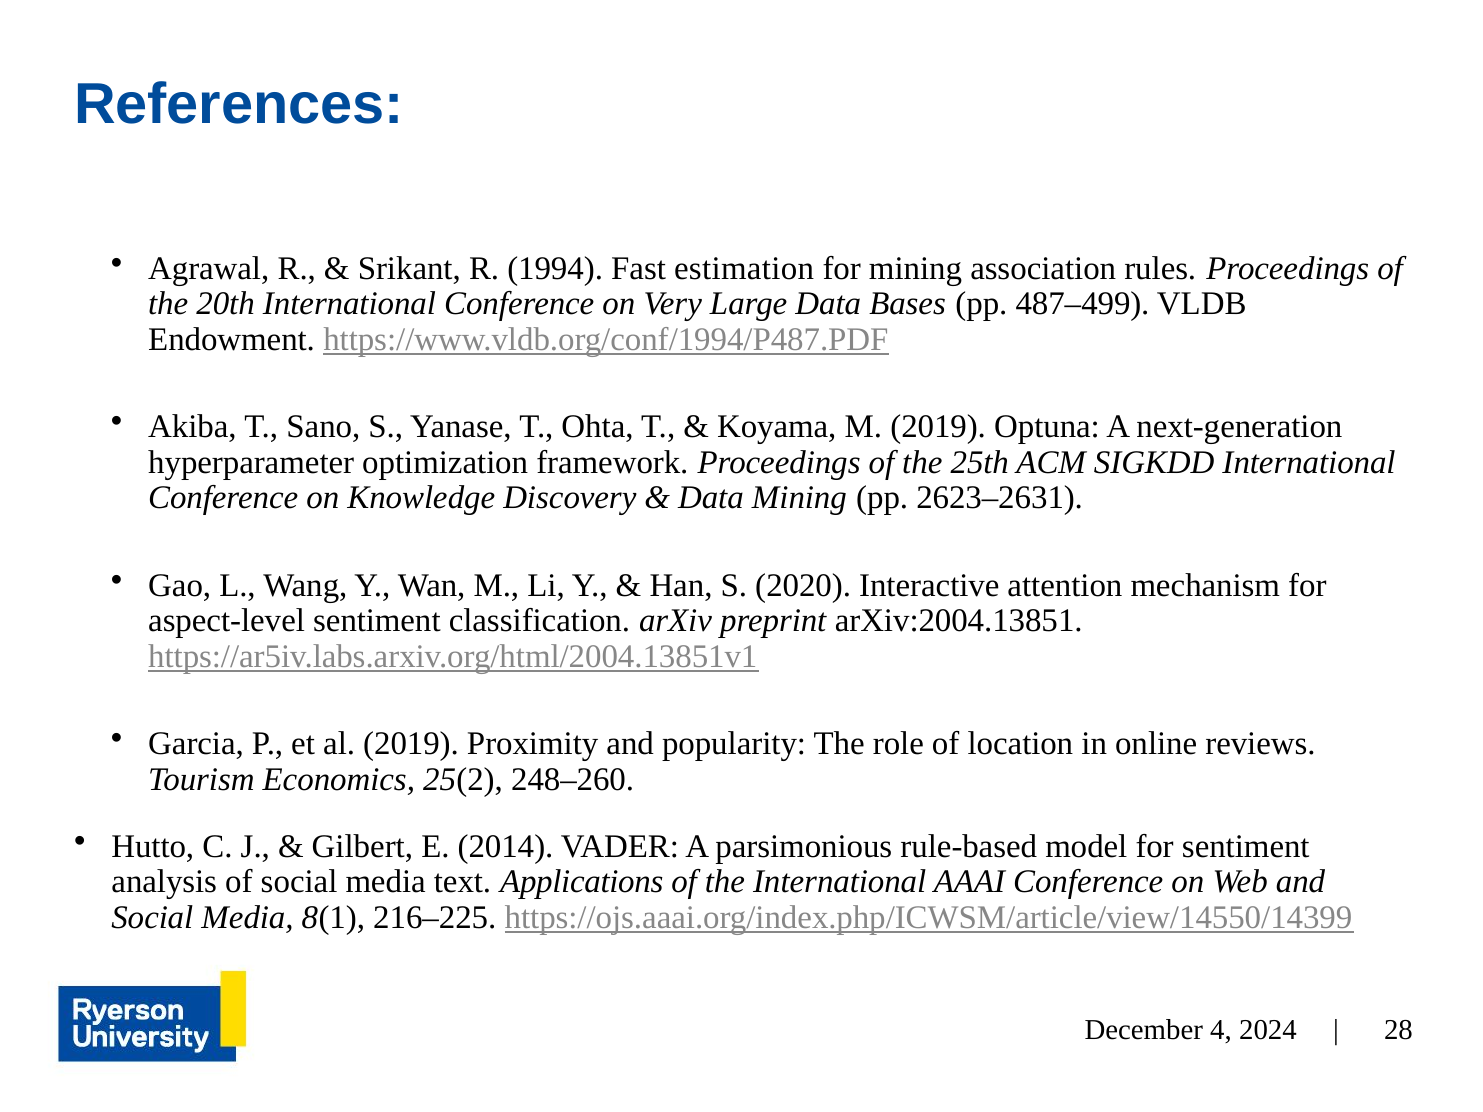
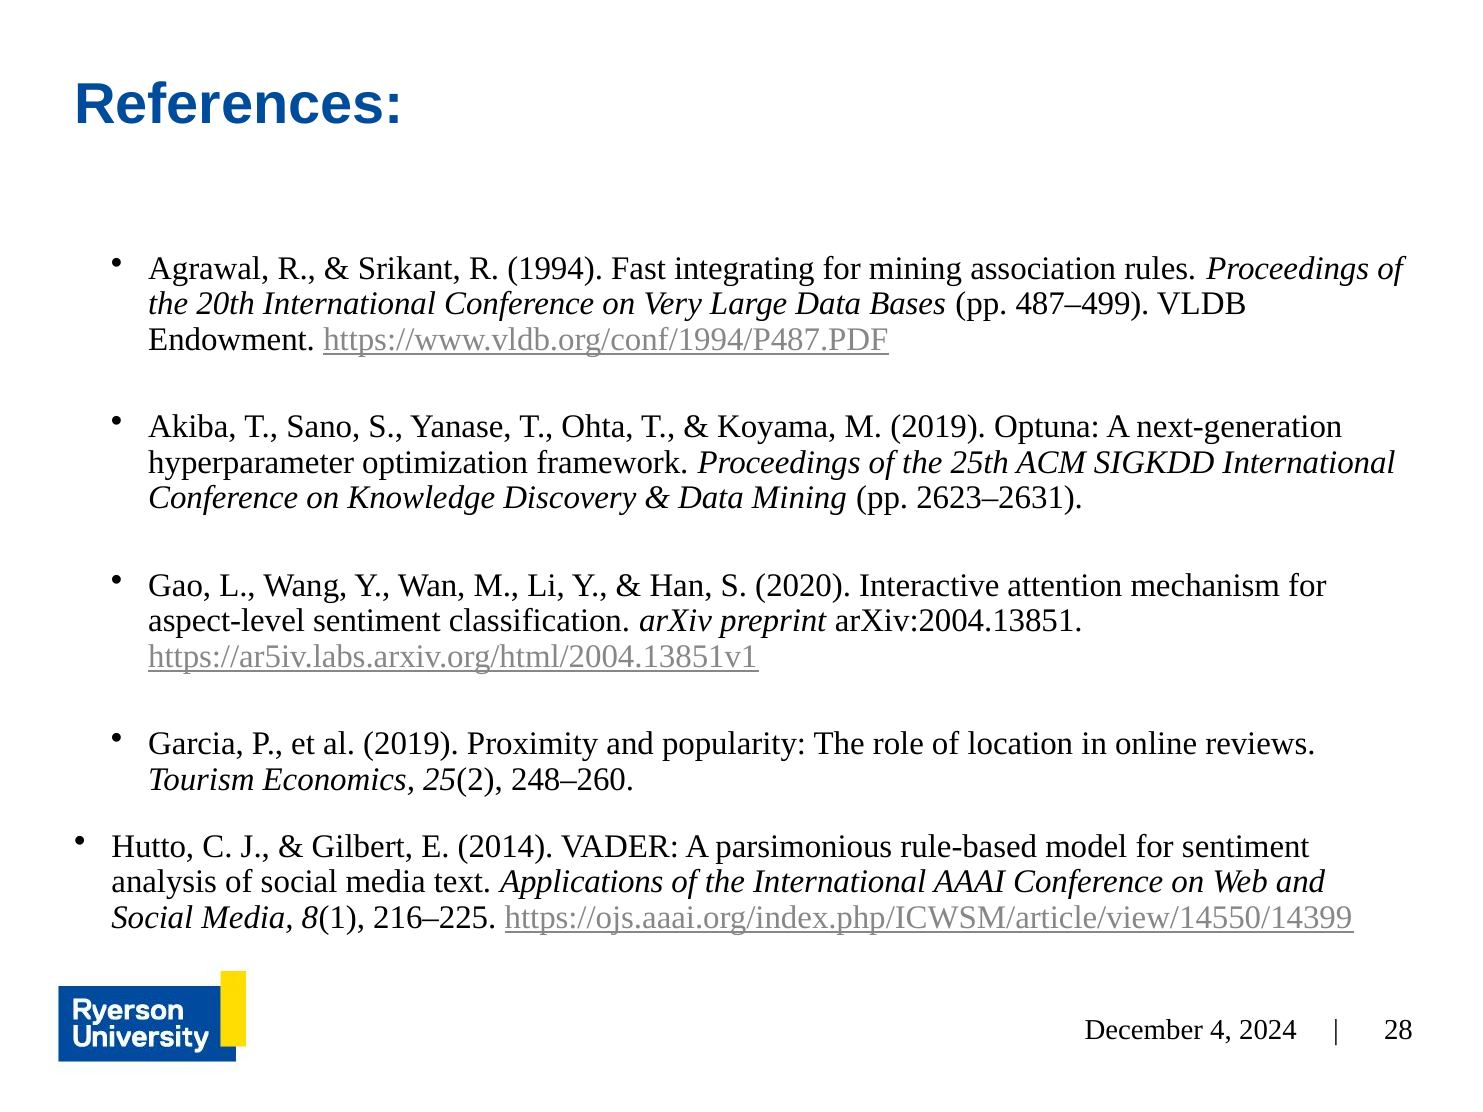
estimation: estimation -> integrating
